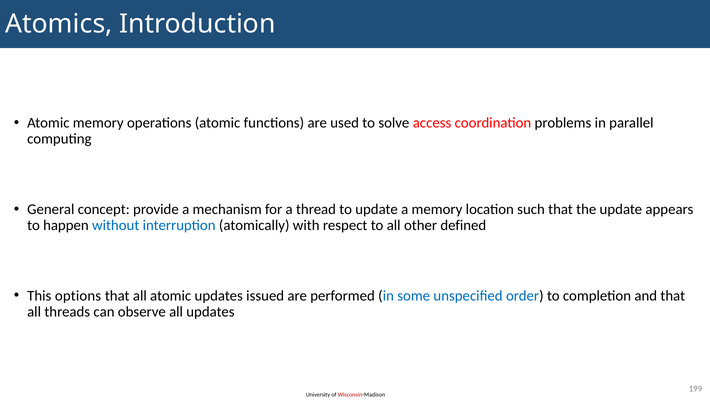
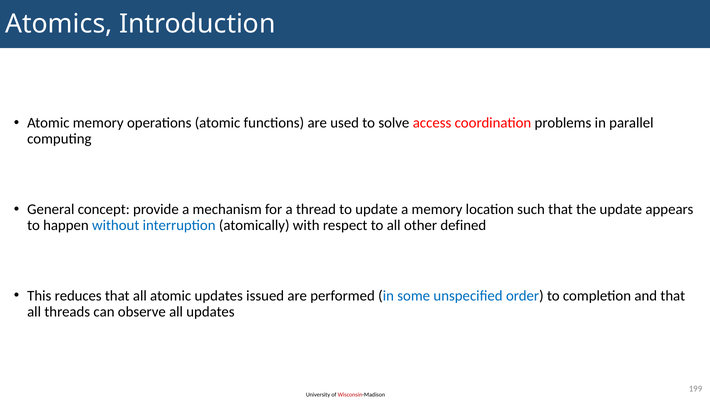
options: options -> reduces
